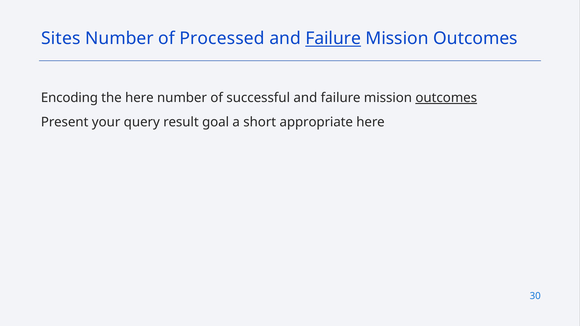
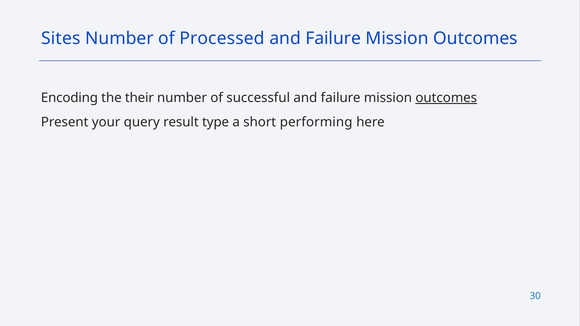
Failure at (333, 39) underline: present -> none
the here: here -> their
goal: goal -> type
appropriate: appropriate -> performing
